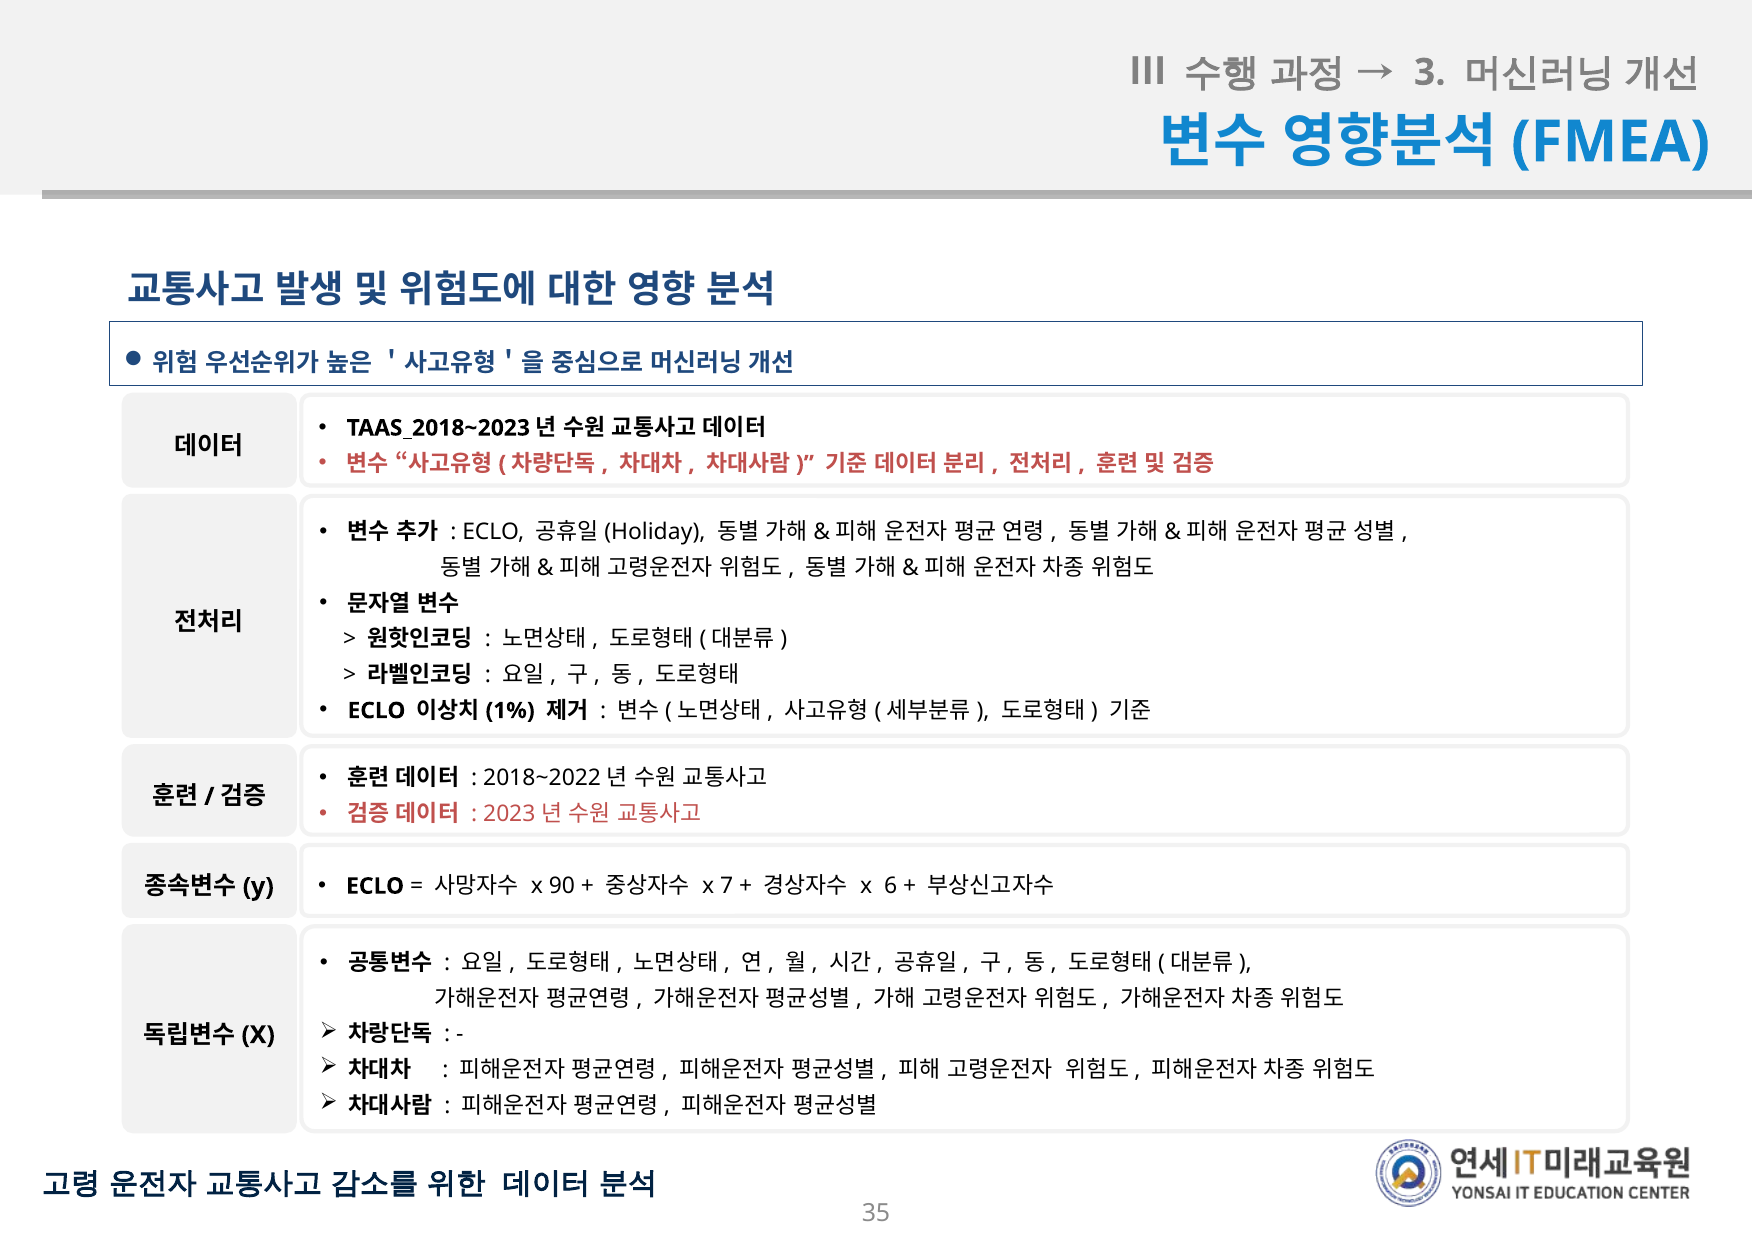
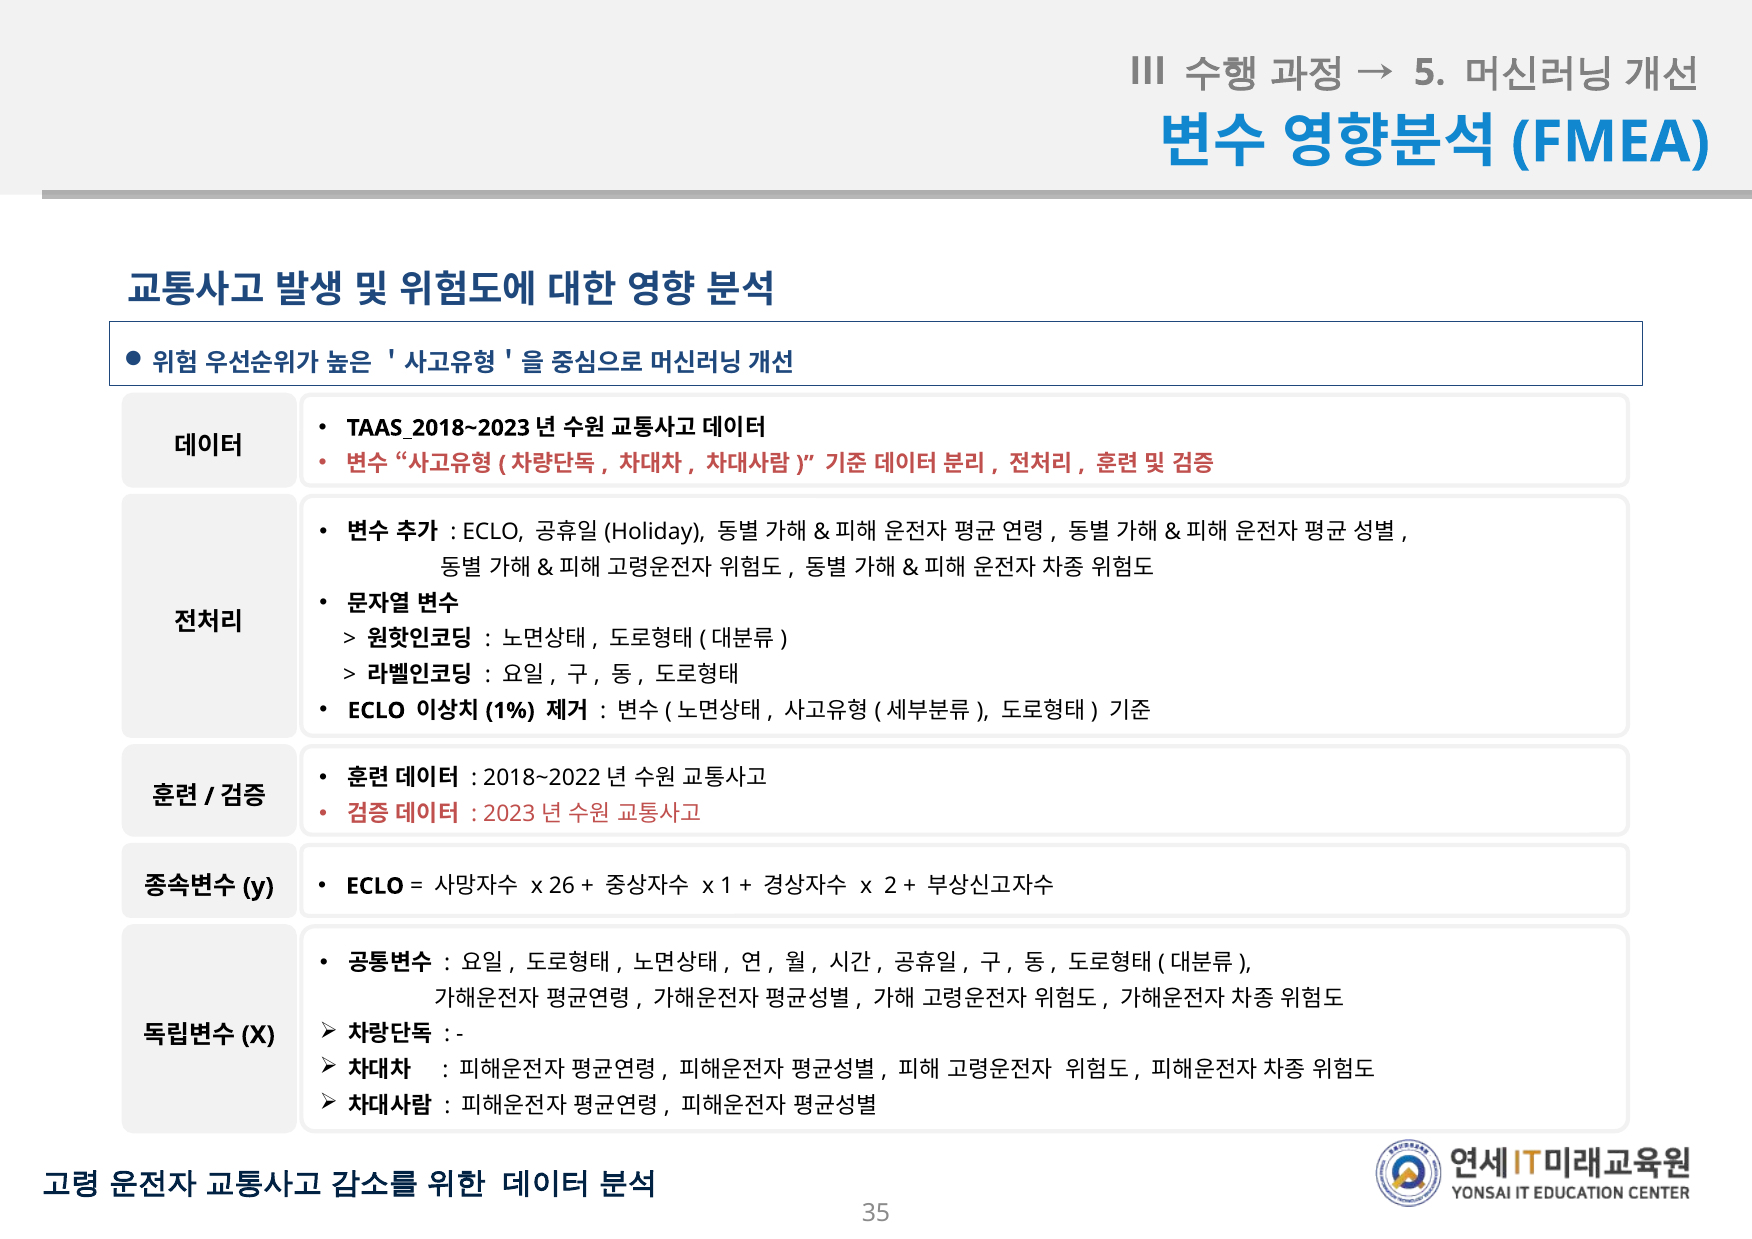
3: 3 -> 5
90: 90 -> 26
7: 7 -> 1
6: 6 -> 2
